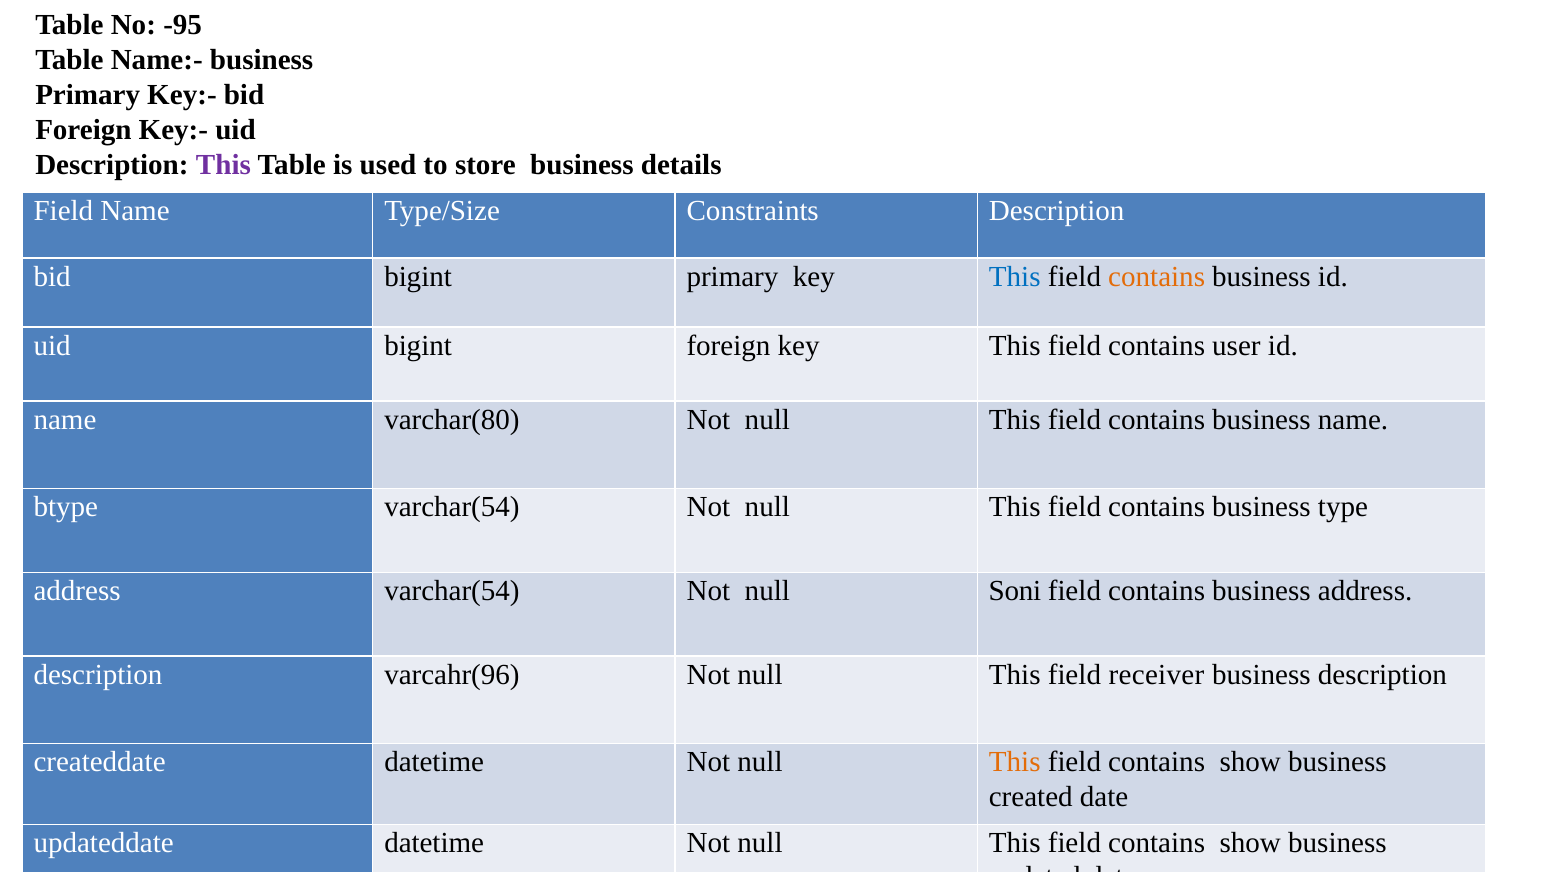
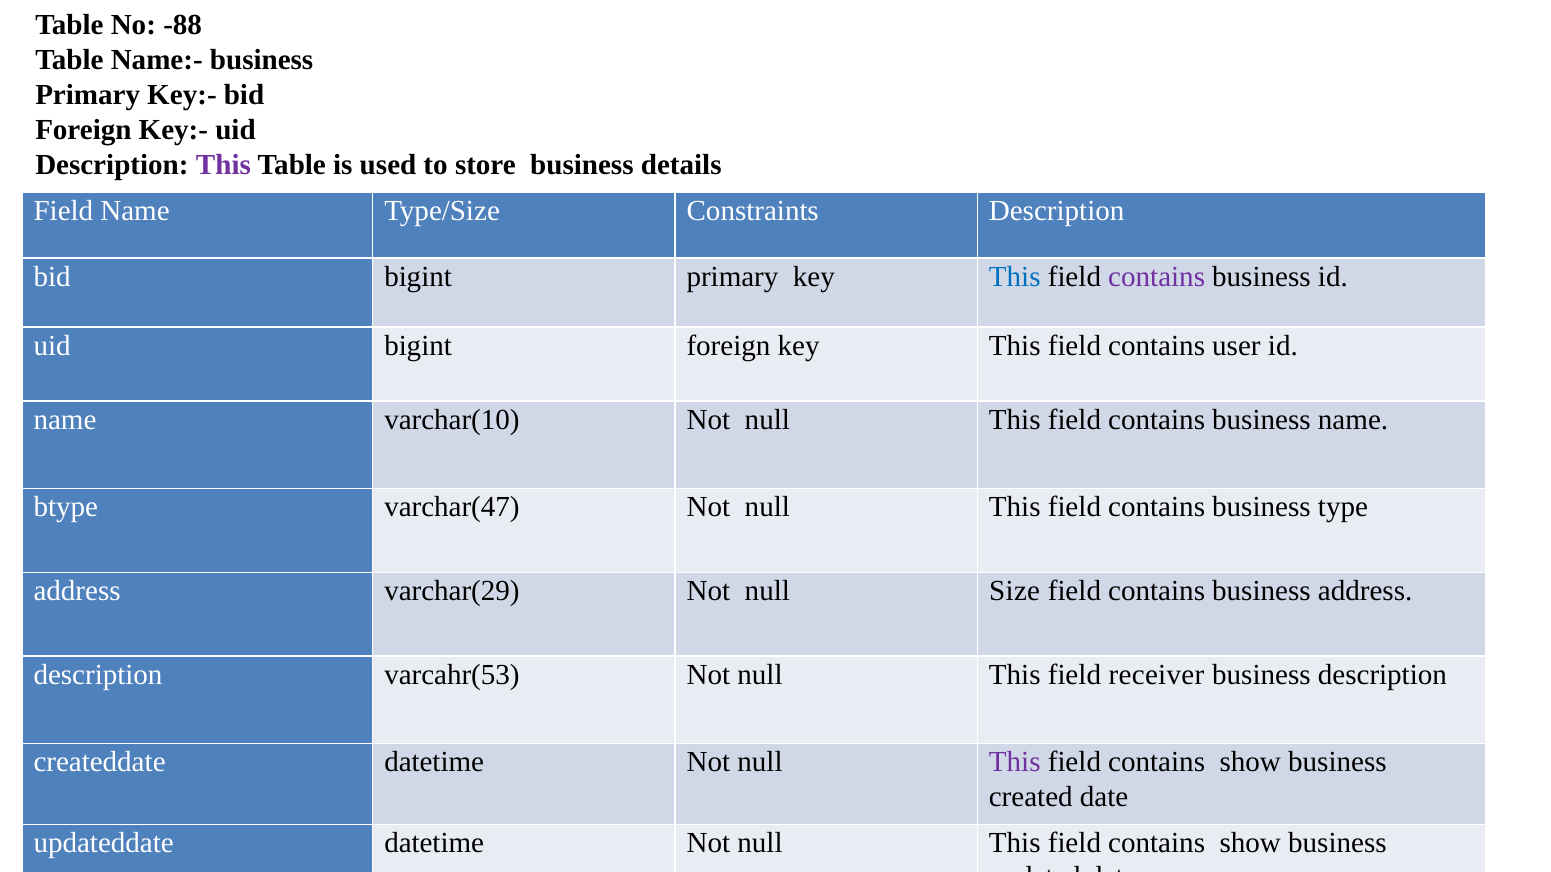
-95: -95 -> -88
contains at (1157, 277) colour: orange -> purple
varchar(80: varchar(80 -> varchar(10
btype varchar(54: varchar(54 -> varchar(47
address varchar(54: varchar(54 -> varchar(29
Soni: Soni -> Size
varcahr(96: varcahr(96 -> varcahr(53
This at (1015, 762) colour: orange -> purple
